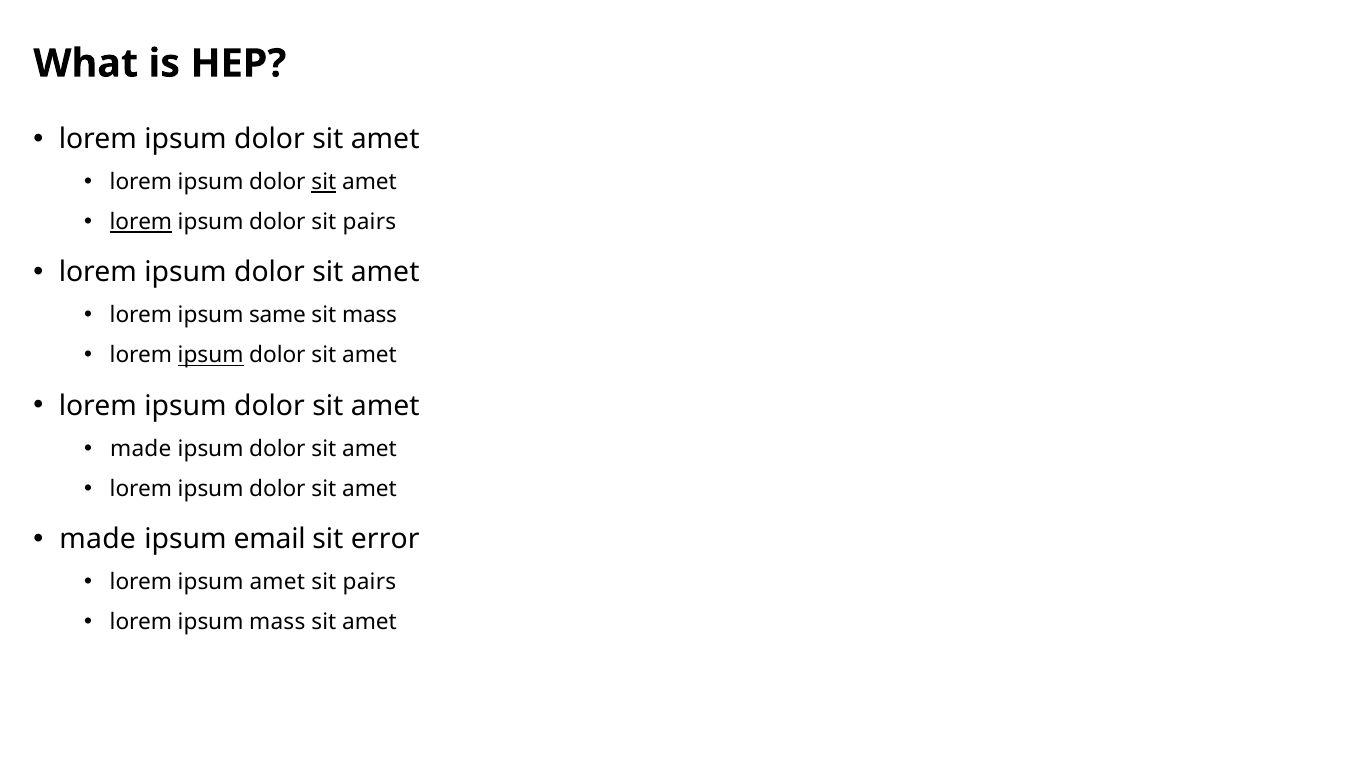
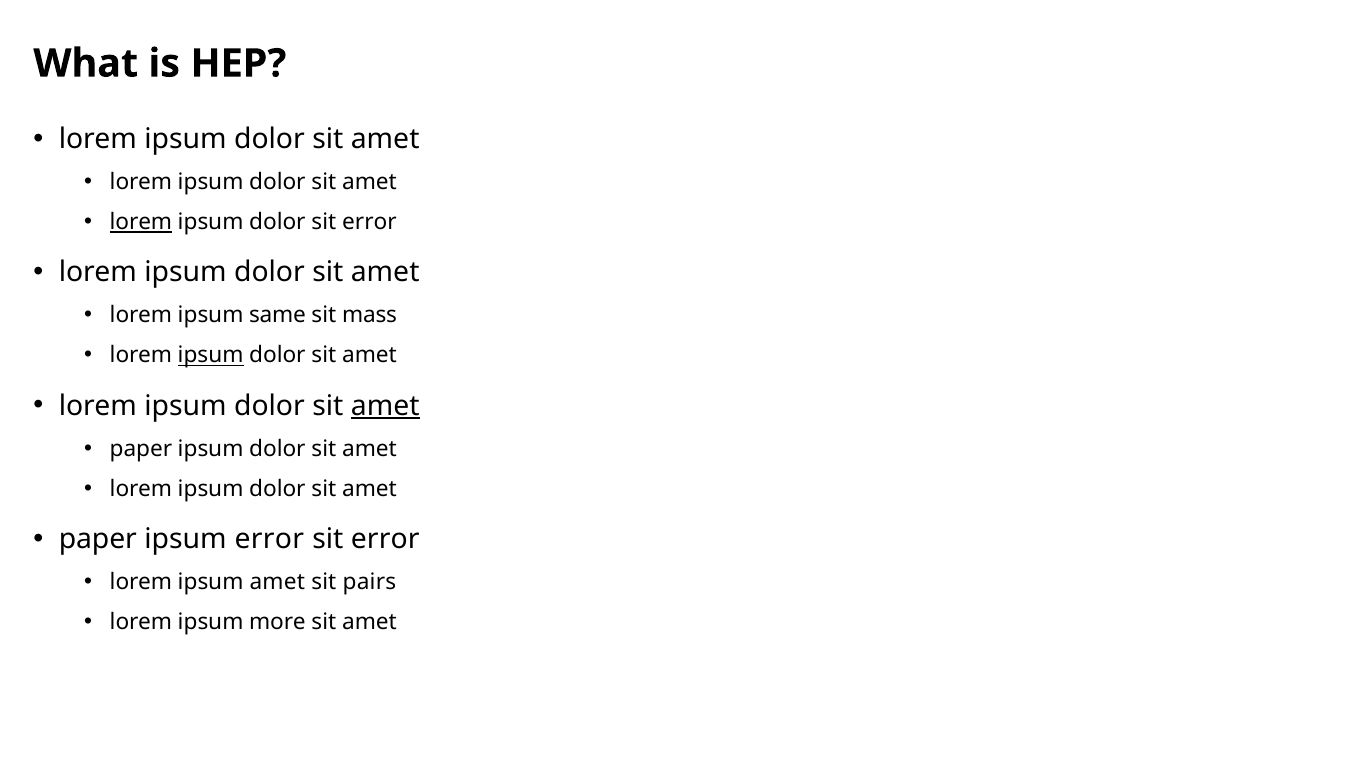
sit at (324, 182) underline: present -> none
dolor sit pairs: pairs -> error
amet at (385, 406) underline: none -> present
made at (141, 449): made -> paper
made at (98, 539): made -> paper
ipsum email: email -> error
ipsum mass: mass -> more
